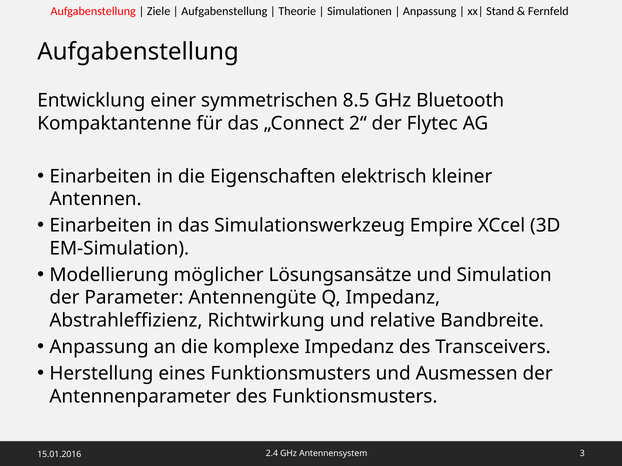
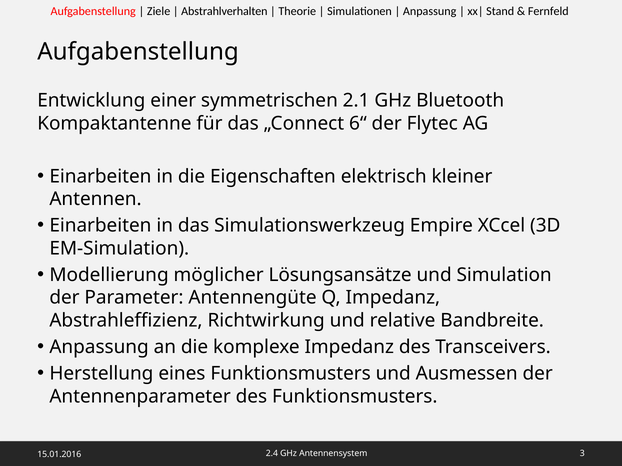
Aufgabenstellung at (224, 11): Aufgabenstellung -> Abstrahlverhalten
8.5: 8.5 -> 2.1
2“: 2“ -> 6“
